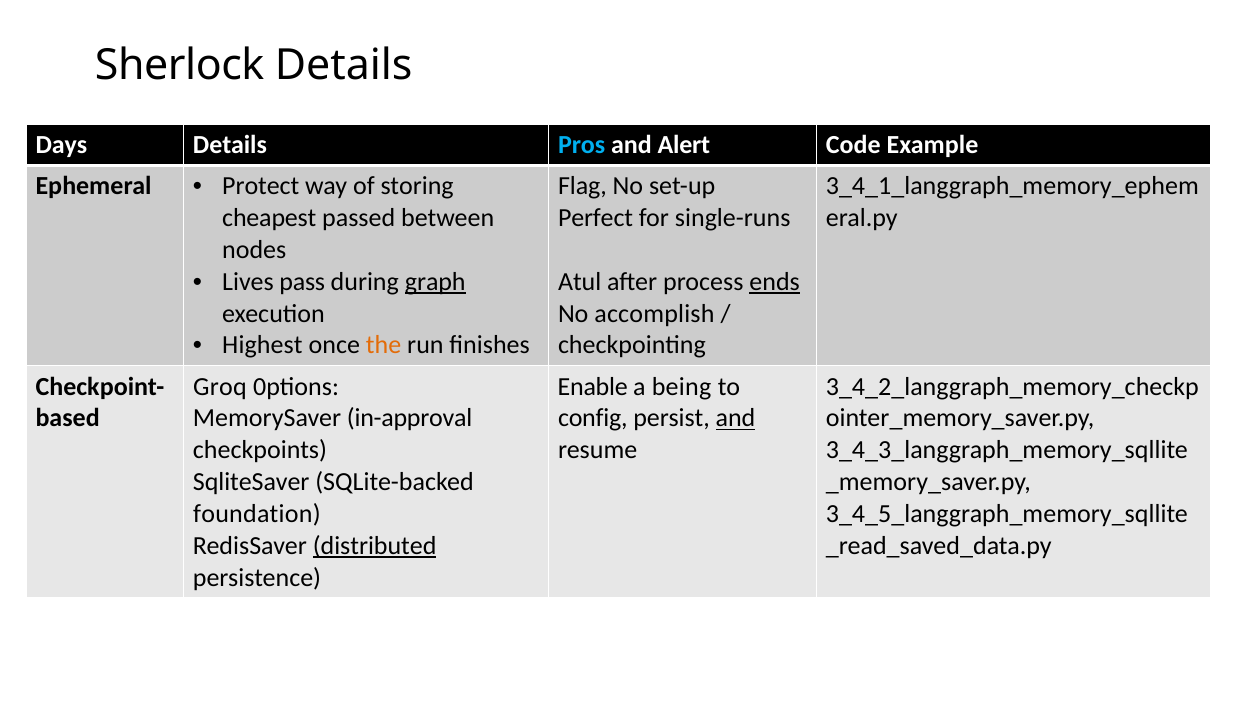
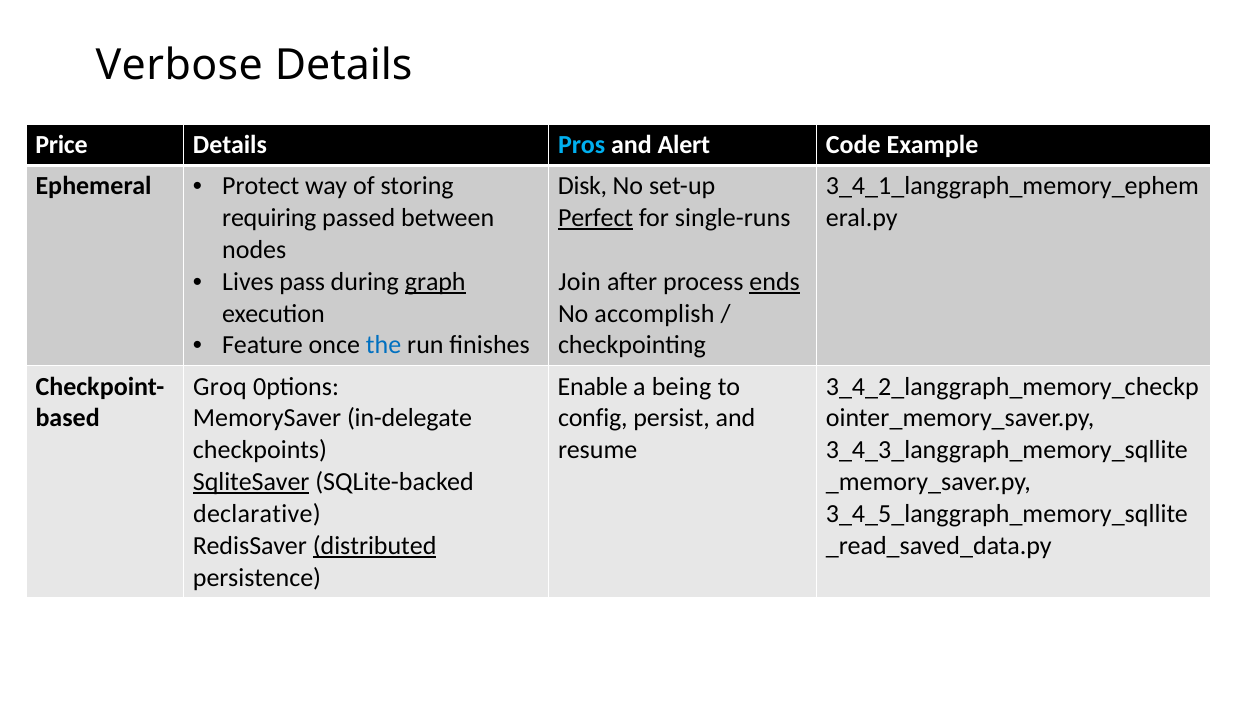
Sherlock: Sherlock -> Verbose
Days: Days -> Price
Flag: Flag -> Disk
cheapest: cheapest -> requiring
Perfect underline: none -> present
Atul: Atul -> Join
Highest: Highest -> Feature
the colour: orange -> blue
in-approval: in-approval -> in-delegate
and at (736, 418) underline: present -> none
SqliteSaver underline: none -> present
foundation: foundation -> declarative
